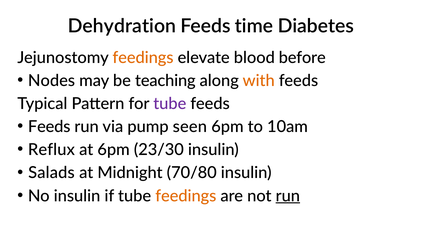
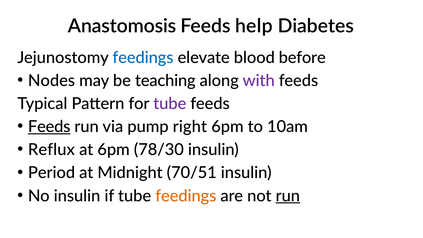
Dehydration: Dehydration -> Anastomosis
time: time -> help
feedings at (143, 58) colour: orange -> blue
with colour: orange -> purple
Feeds at (49, 127) underline: none -> present
seen: seen -> right
23/30: 23/30 -> 78/30
Salads: Salads -> Period
70/80: 70/80 -> 70/51
